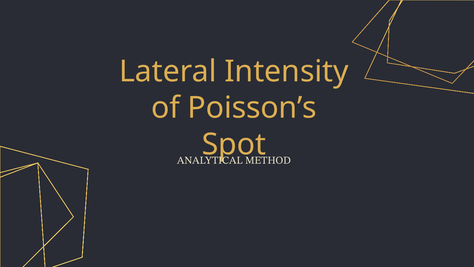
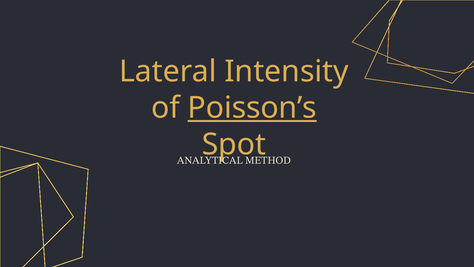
Poisson’s underline: none -> present
